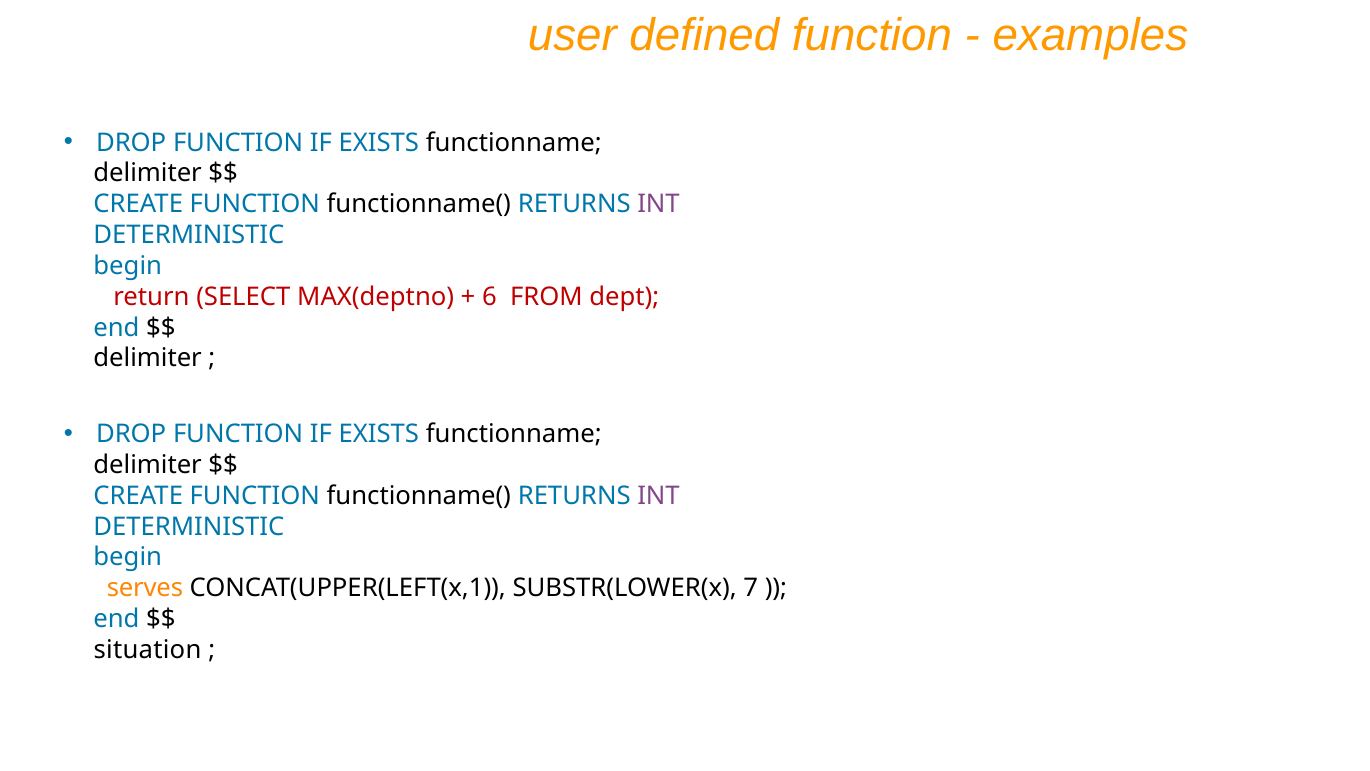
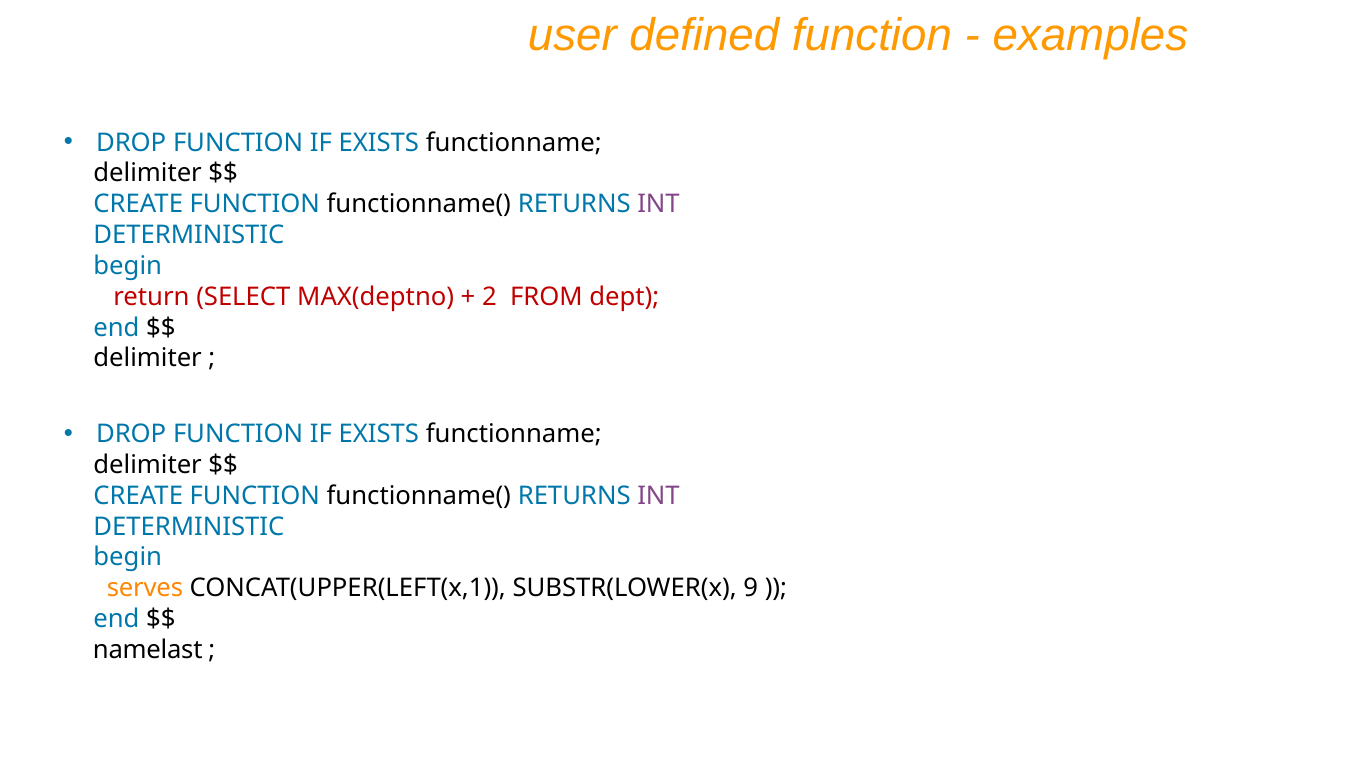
6: 6 -> 2
7: 7 -> 9
situation: situation -> namelast
